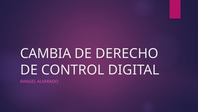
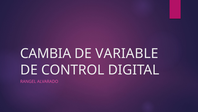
DERECHO: DERECHO -> VARIABLE
